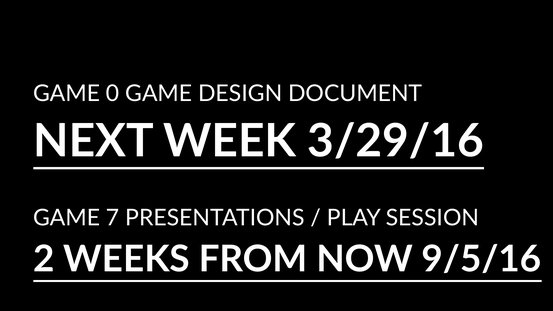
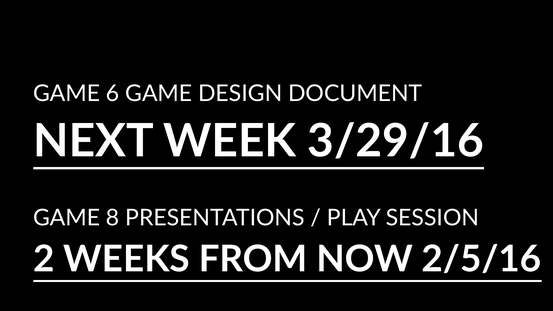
0: 0 -> 6
7: 7 -> 8
9/5/16: 9/5/16 -> 2/5/16
